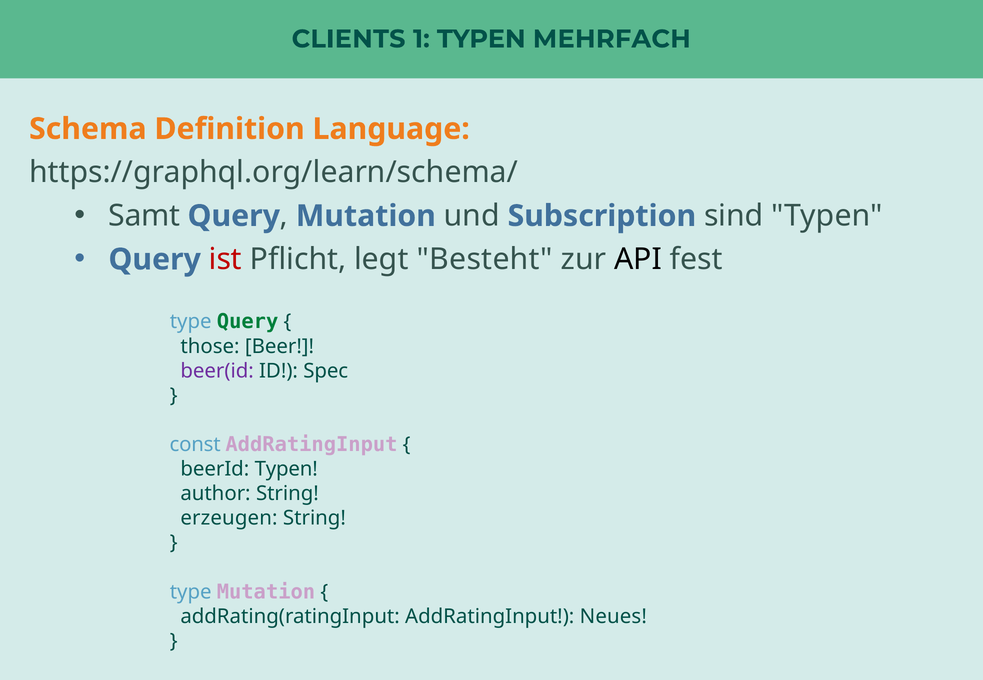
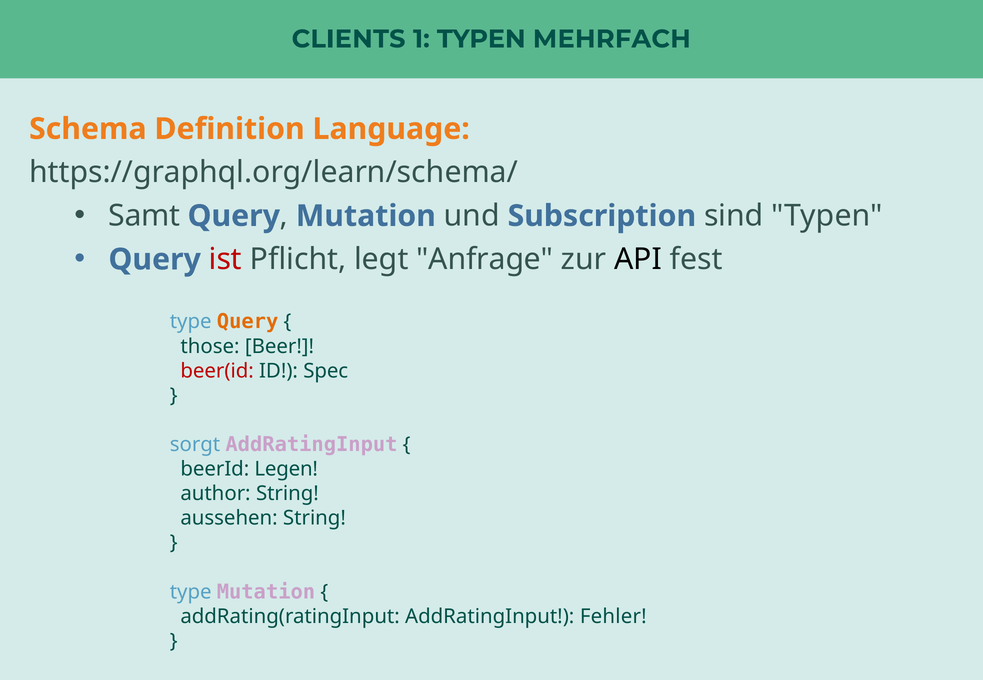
Besteht: Besteht -> Anfrage
Query at (248, 322) colour: green -> orange
beer(id colour: purple -> red
const: const -> sorgt
beerId Typen: Typen -> Legen
erzeugen: erzeugen -> aussehen
Neues: Neues -> Fehler
